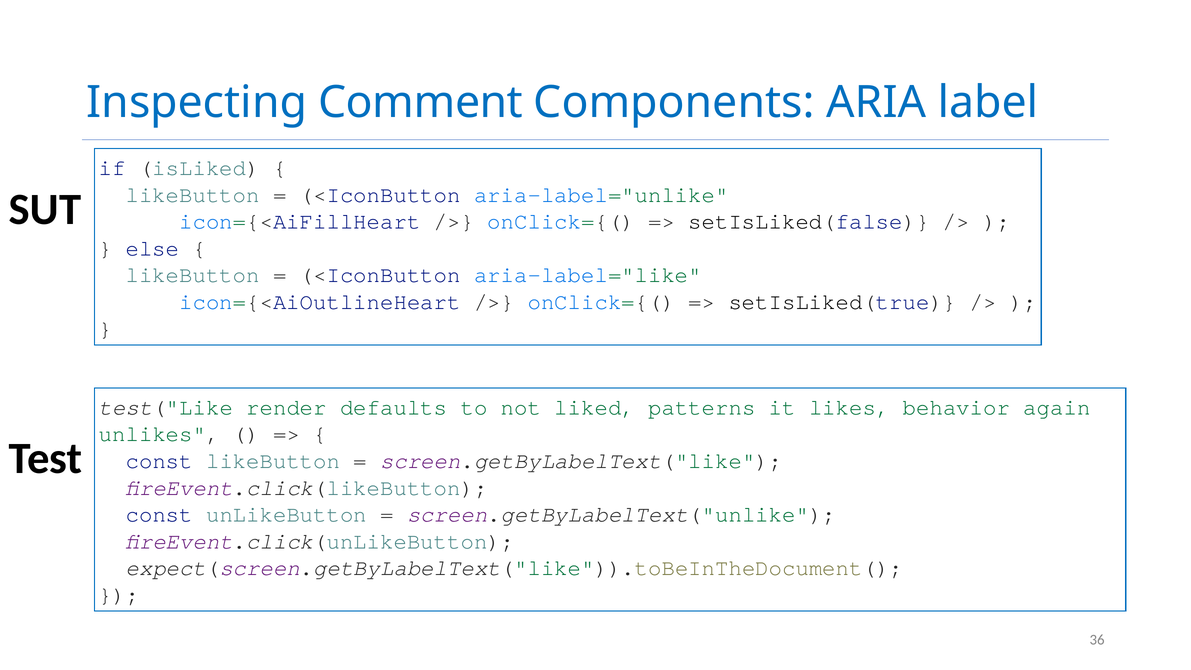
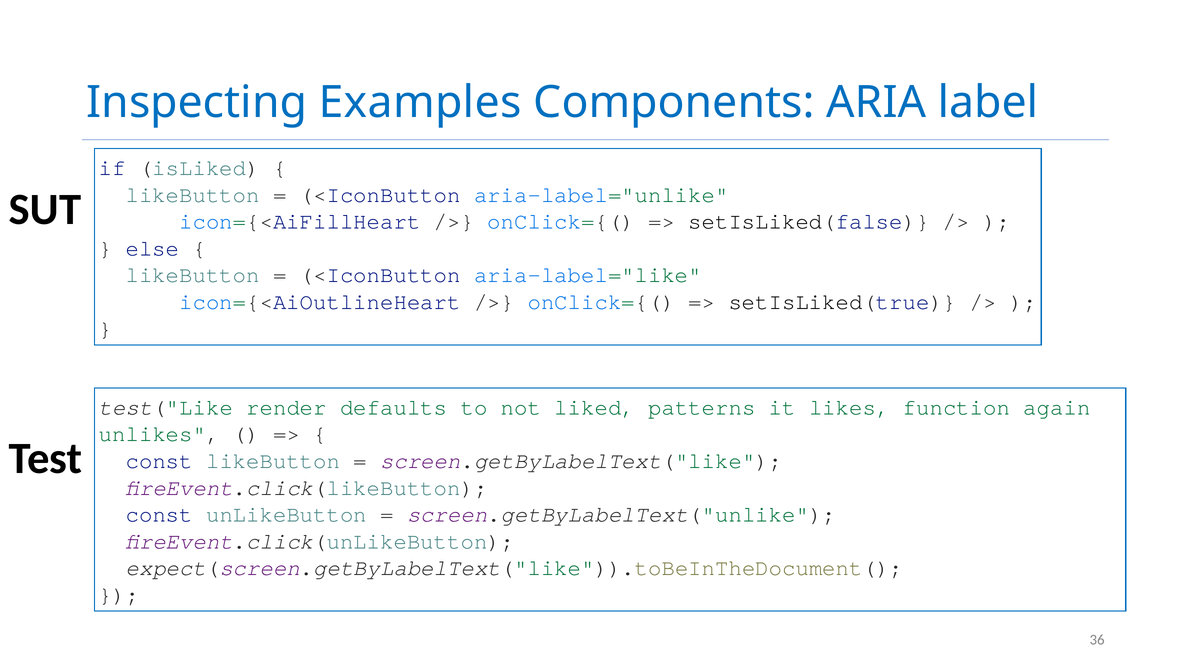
Comment: Comment -> Examples
behavior: behavior -> function
